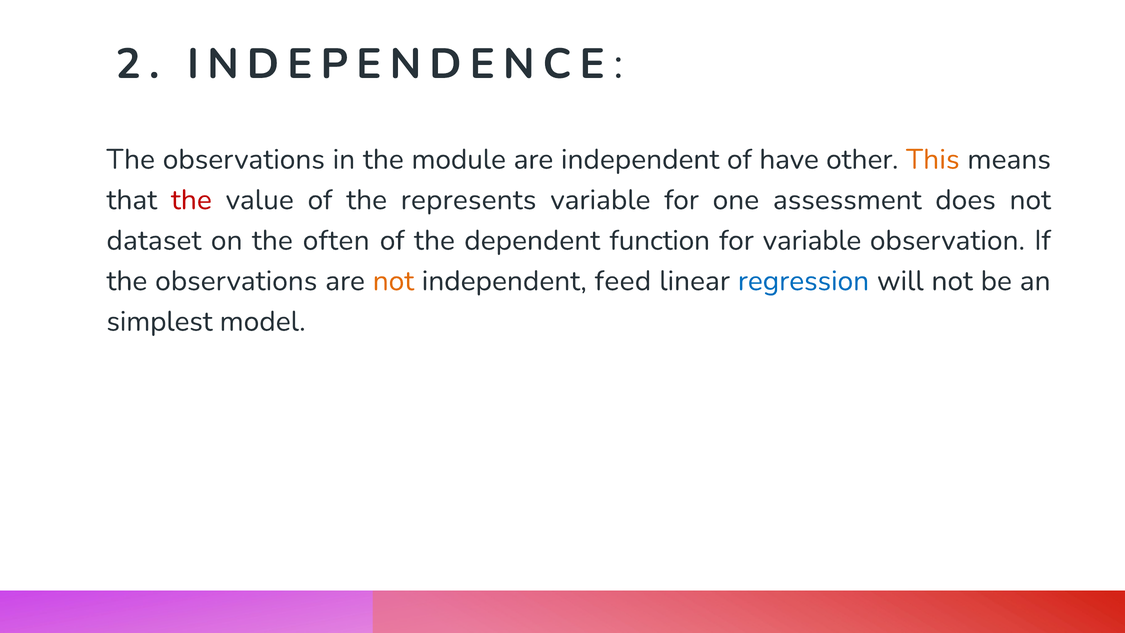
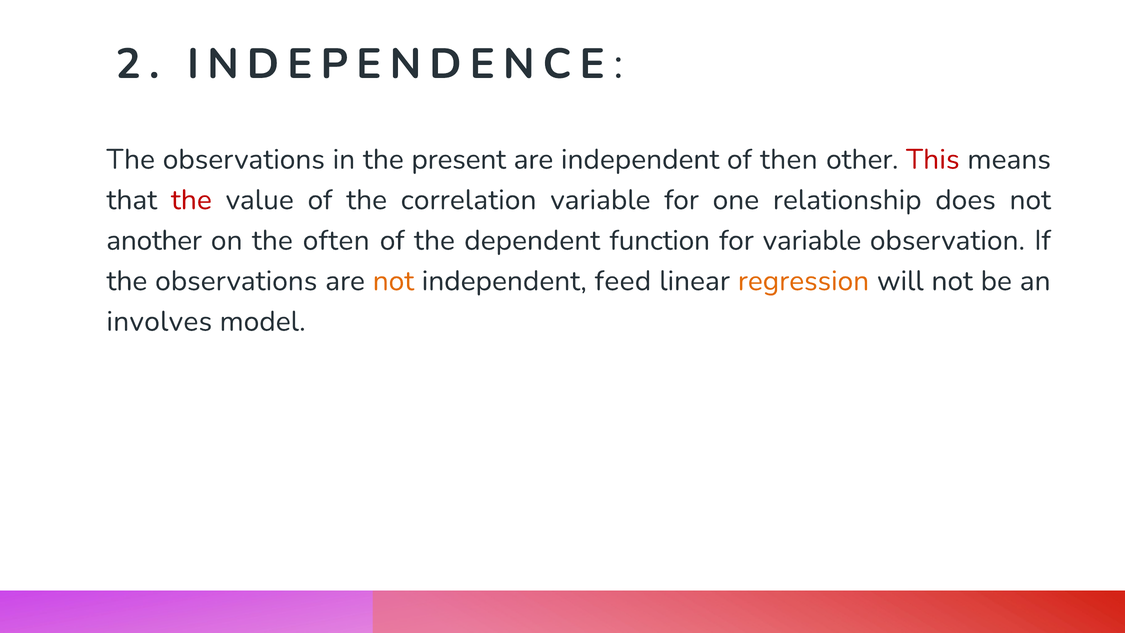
module: module -> present
have: have -> then
This colour: orange -> red
represents: represents -> correlation
assessment: assessment -> relationship
dataset: dataset -> another
regression colour: blue -> orange
simplest: simplest -> involves
